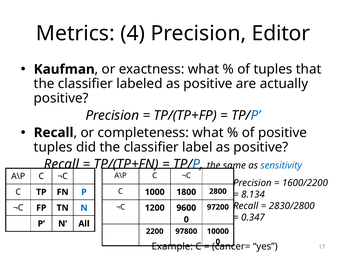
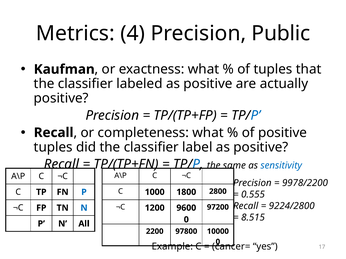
Editor: Editor -> Public
1600/2200: 1600/2200 -> 9978/2200
8.134: 8.134 -> 0.555
2830/2800: 2830/2800 -> 9224/2800
0.347: 0.347 -> 8.515
